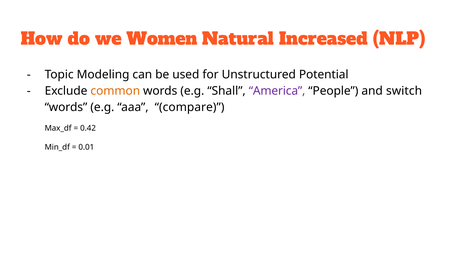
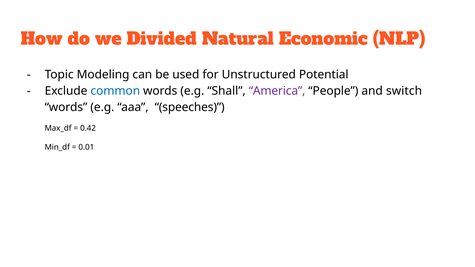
Women: Women -> Divided
Increased: Increased -> Economic
common colour: orange -> blue
compare: compare -> speeches
